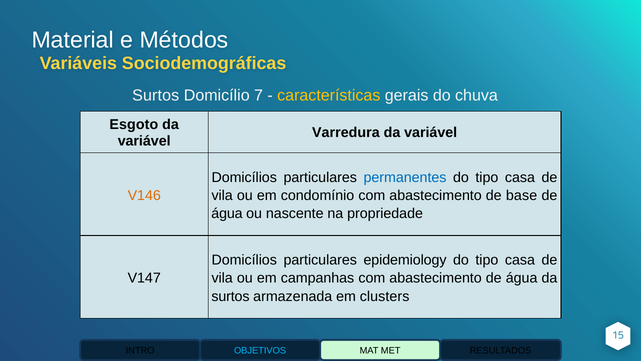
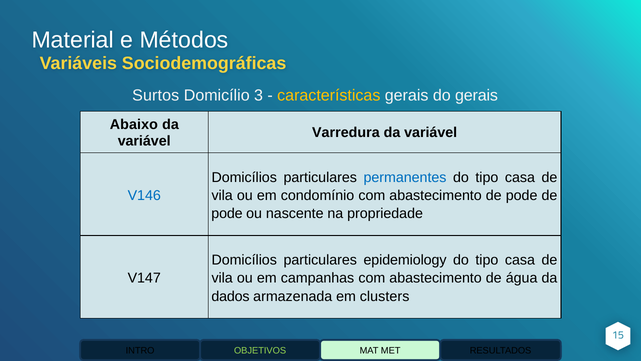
7: 7 -> 3
do chuva: chuva -> gerais
Esgoto: Esgoto -> Abaixo
V146 colour: orange -> blue
abastecimento de base: base -> pode
água at (227, 214): água -> pode
surtos at (230, 296): surtos -> dados
OBJETIVOS colour: light blue -> light green
